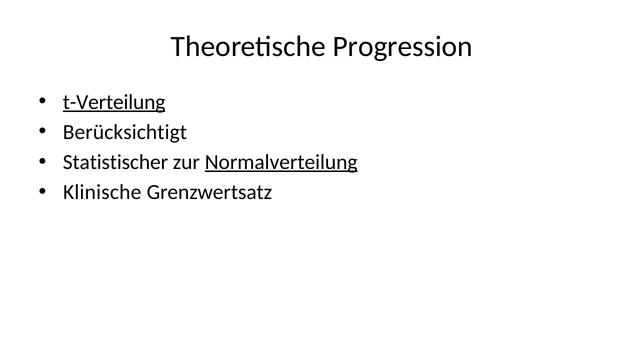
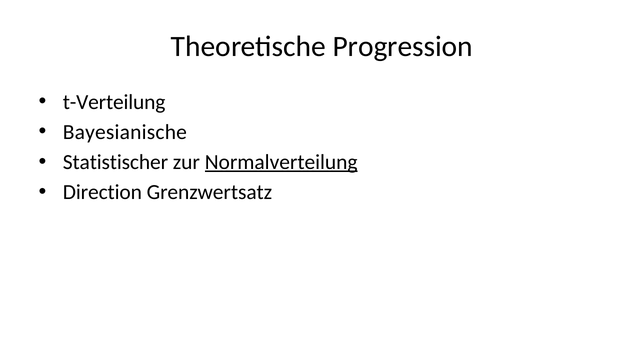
t-Verteilung underline: present -> none
Berücksichtigt: Berücksichtigt -> Bayesianische
Klinische: Klinische -> Direction
